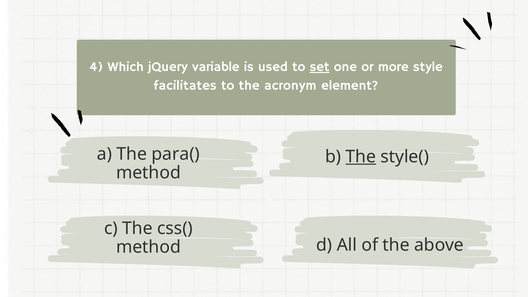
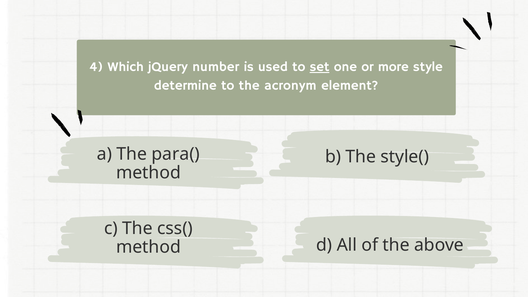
variable: variable -> number
facilitates: facilitates -> determine
The at (361, 157) underline: present -> none
